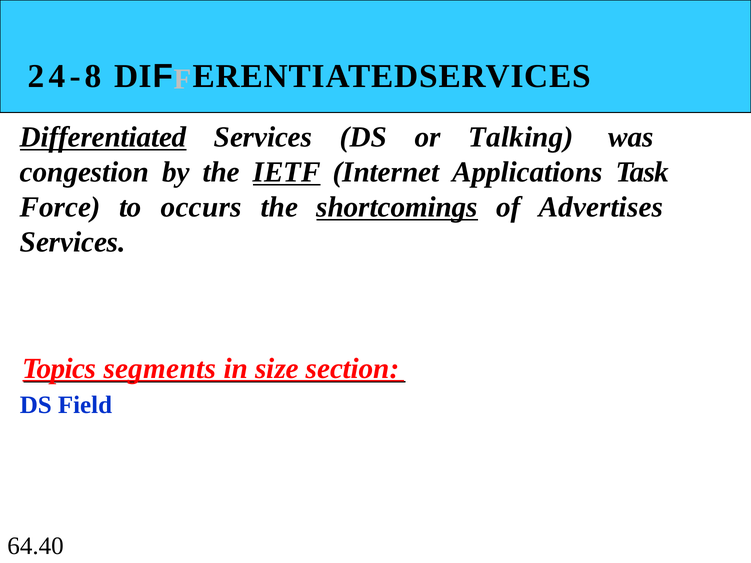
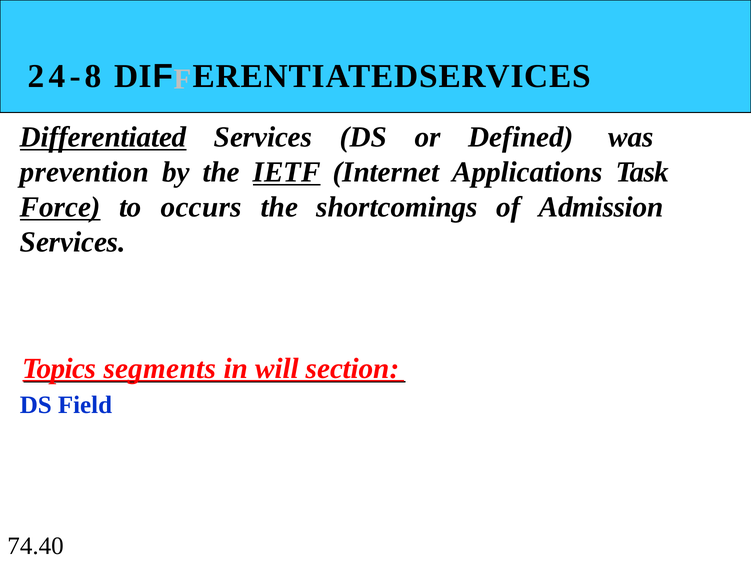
Talking: Talking -> Defined
congestion: congestion -> prevention
Force underline: none -> present
shortcomings underline: present -> none
Advertises: Advertises -> Admission
size: size -> will
64.40: 64.40 -> 74.40
